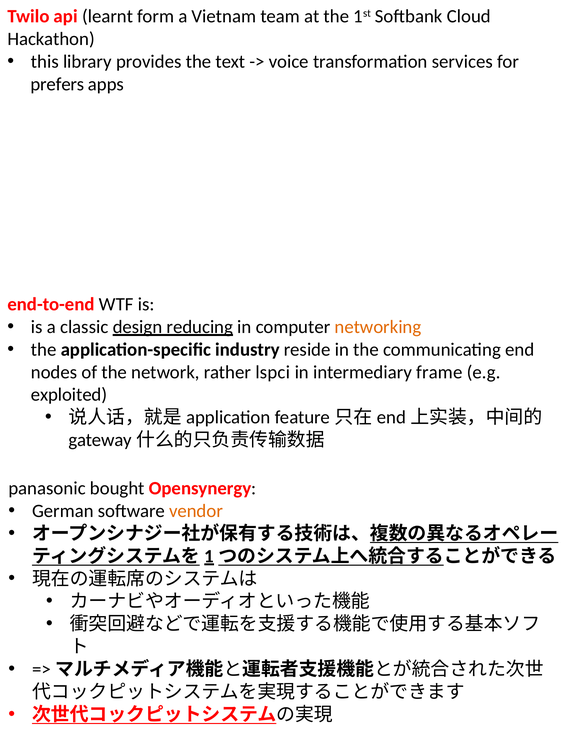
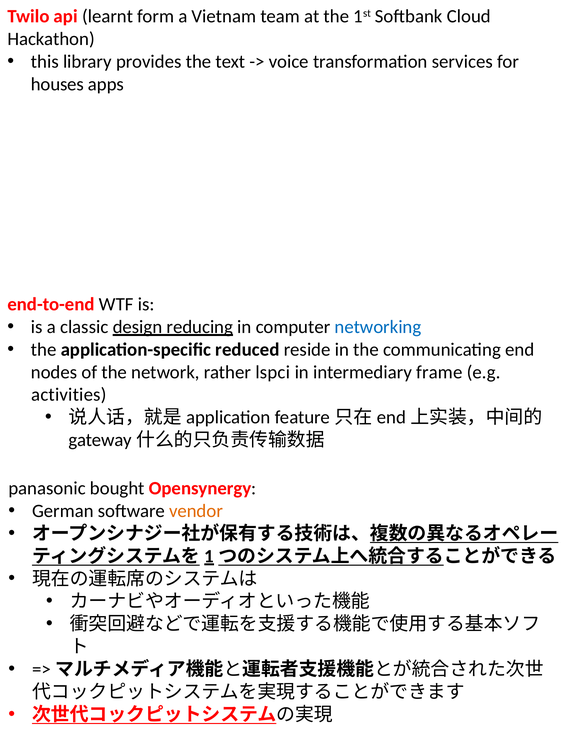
prefers: prefers -> houses
networking colour: orange -> blue
industry: industry -> reduced
exploited: exploited -> activities
